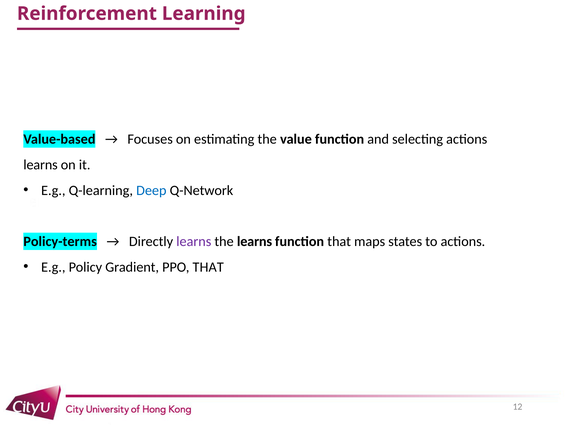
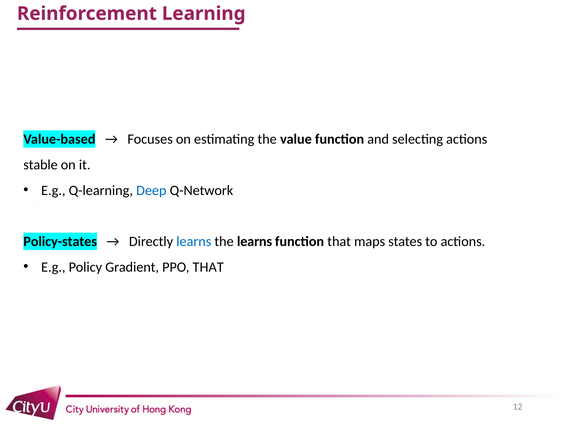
learns at (41, 165): learns -> stable
Policy-terms: Policy-terms -> Policy-states
learns at (194, 241) colour: purple -> blue
